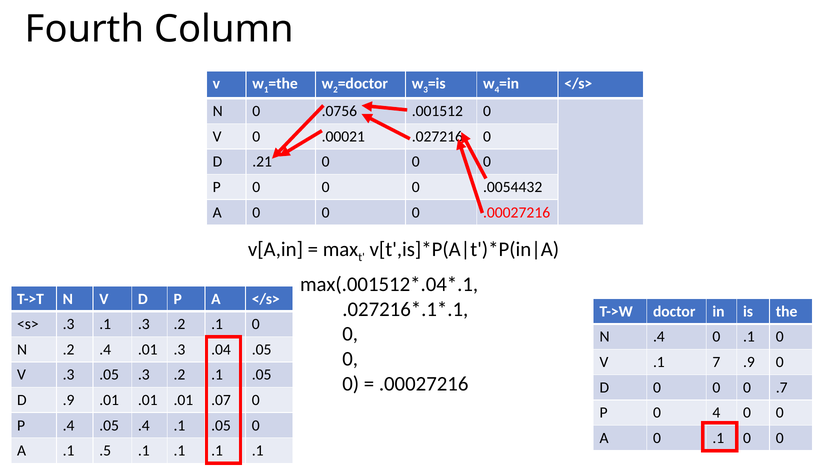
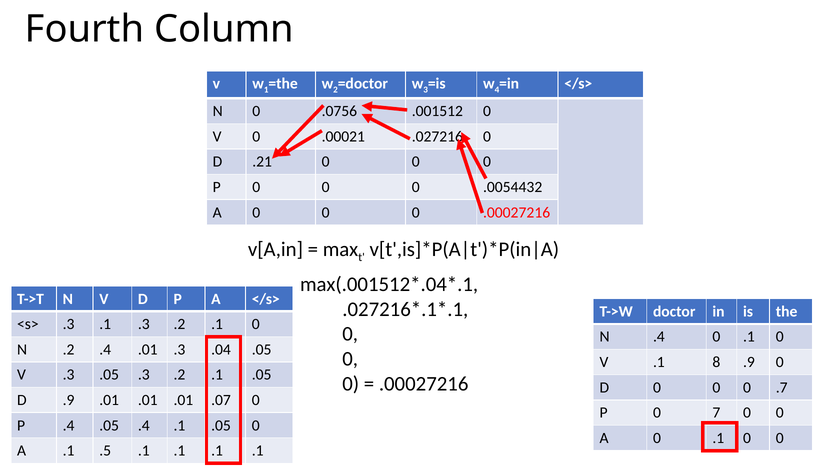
7: 7 -> 8
0 4: 4 -> 7
